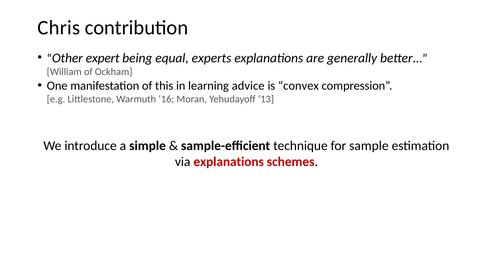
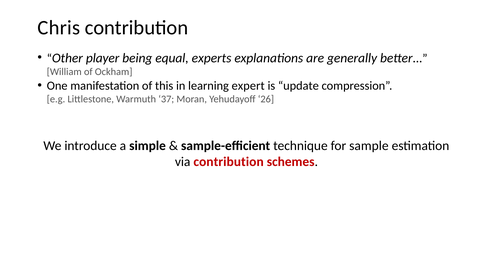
expert: expert -> player
advice: advice -> expert
convex: convex -> update
16: 16 -> 37
13: 13 -> 26
via explanations: explanations -> contribution
